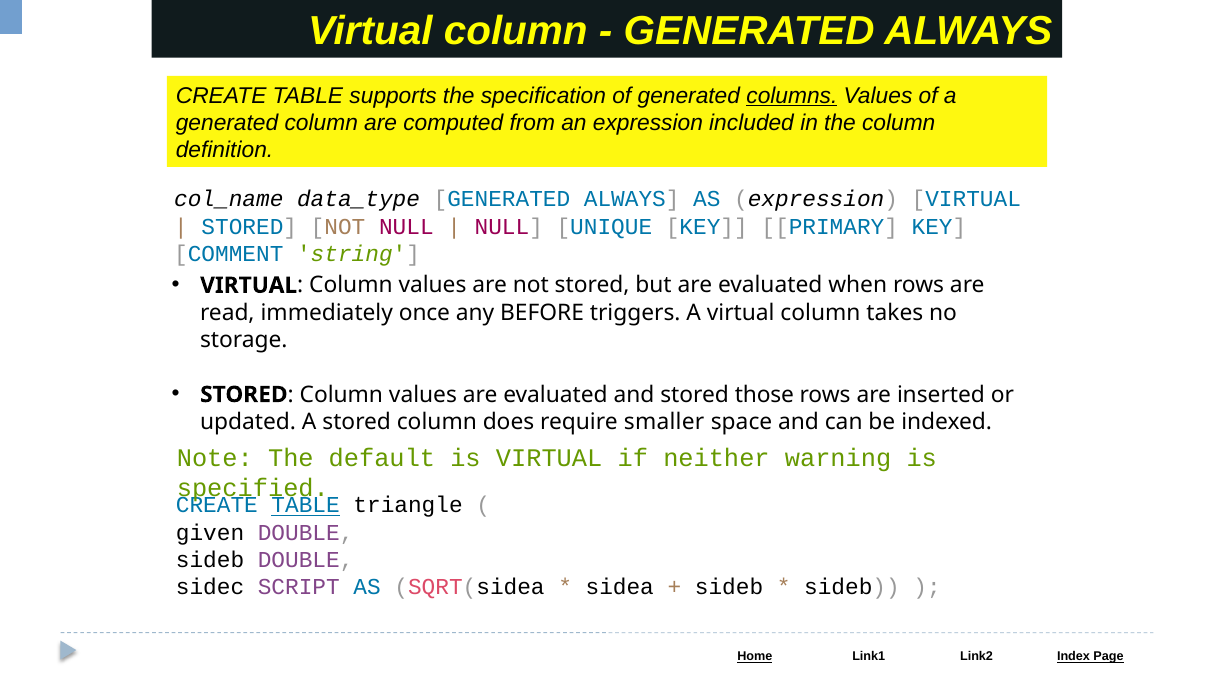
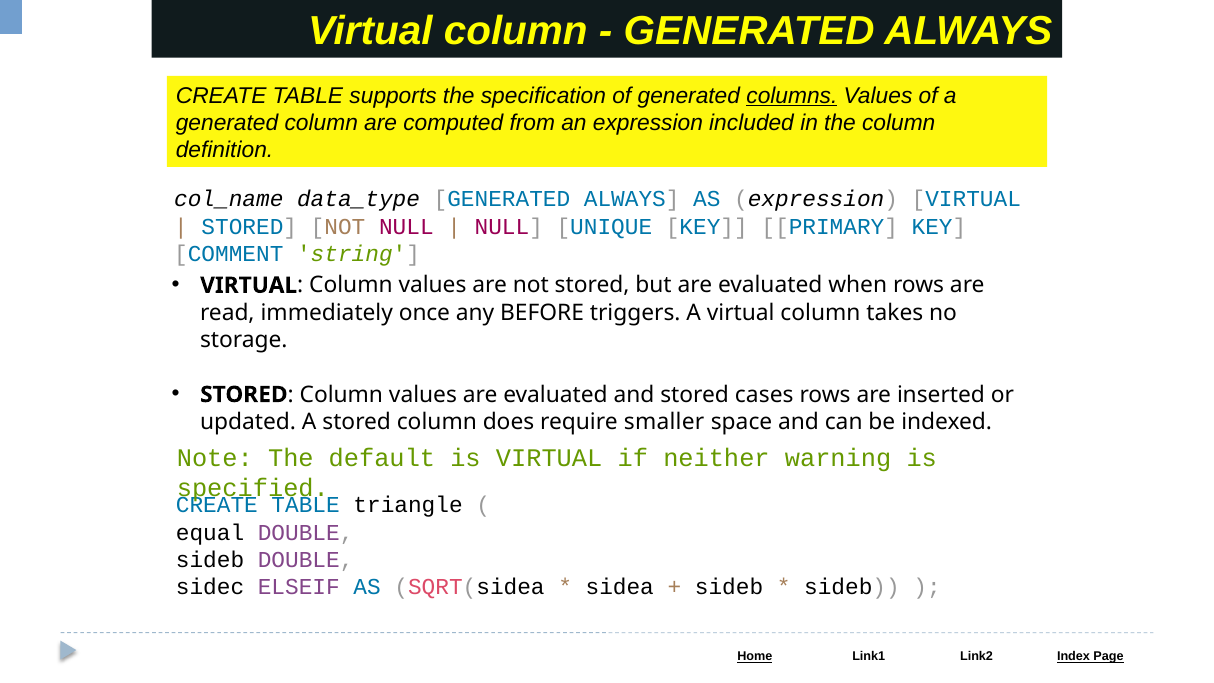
those: those -> cases
TABLE at (306, 505) underline: present -> none
given: given -> equal
SCRIPT: SCRIPT -> ELSEIF
